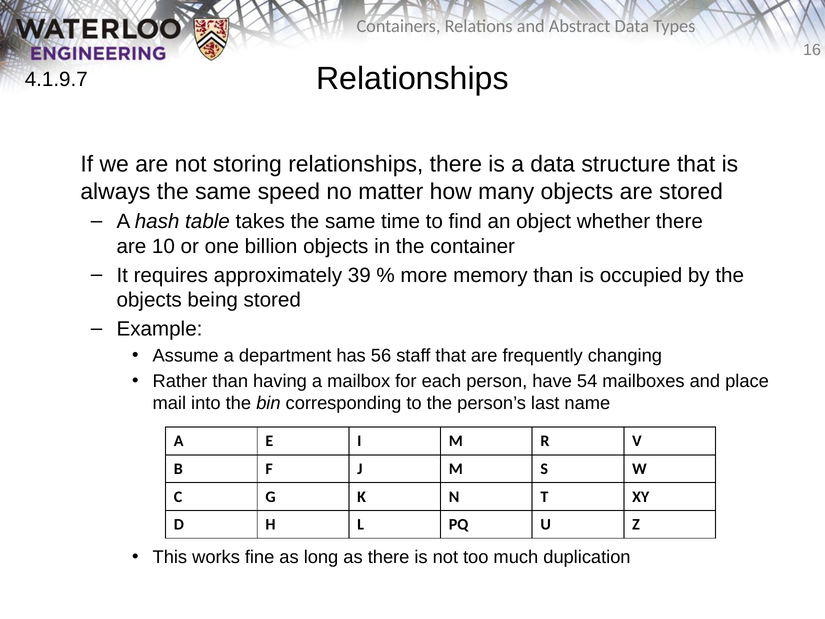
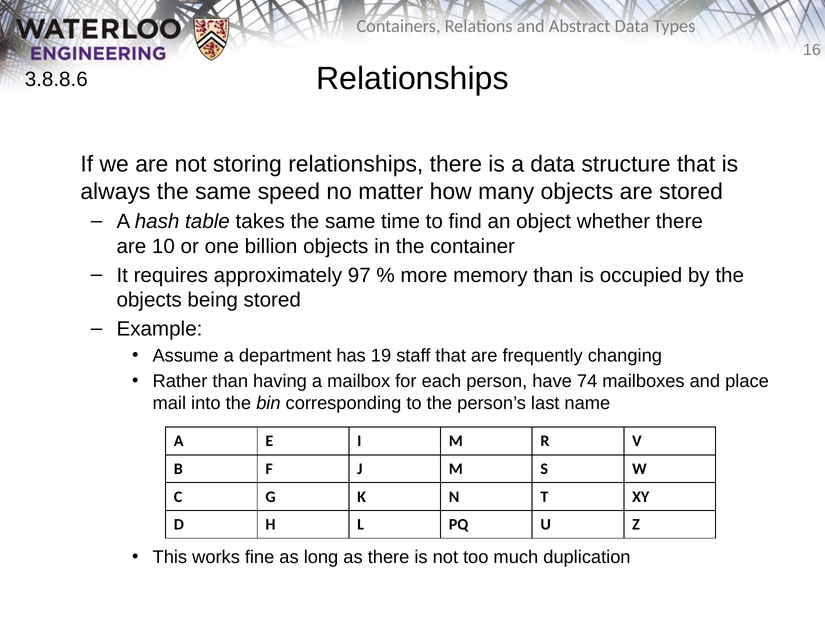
4.1.9.7: 4.1.9.7 -> 3.8.8.6
39: 39 -> 97
56: 56 -> 19
54: 54 -> 74
